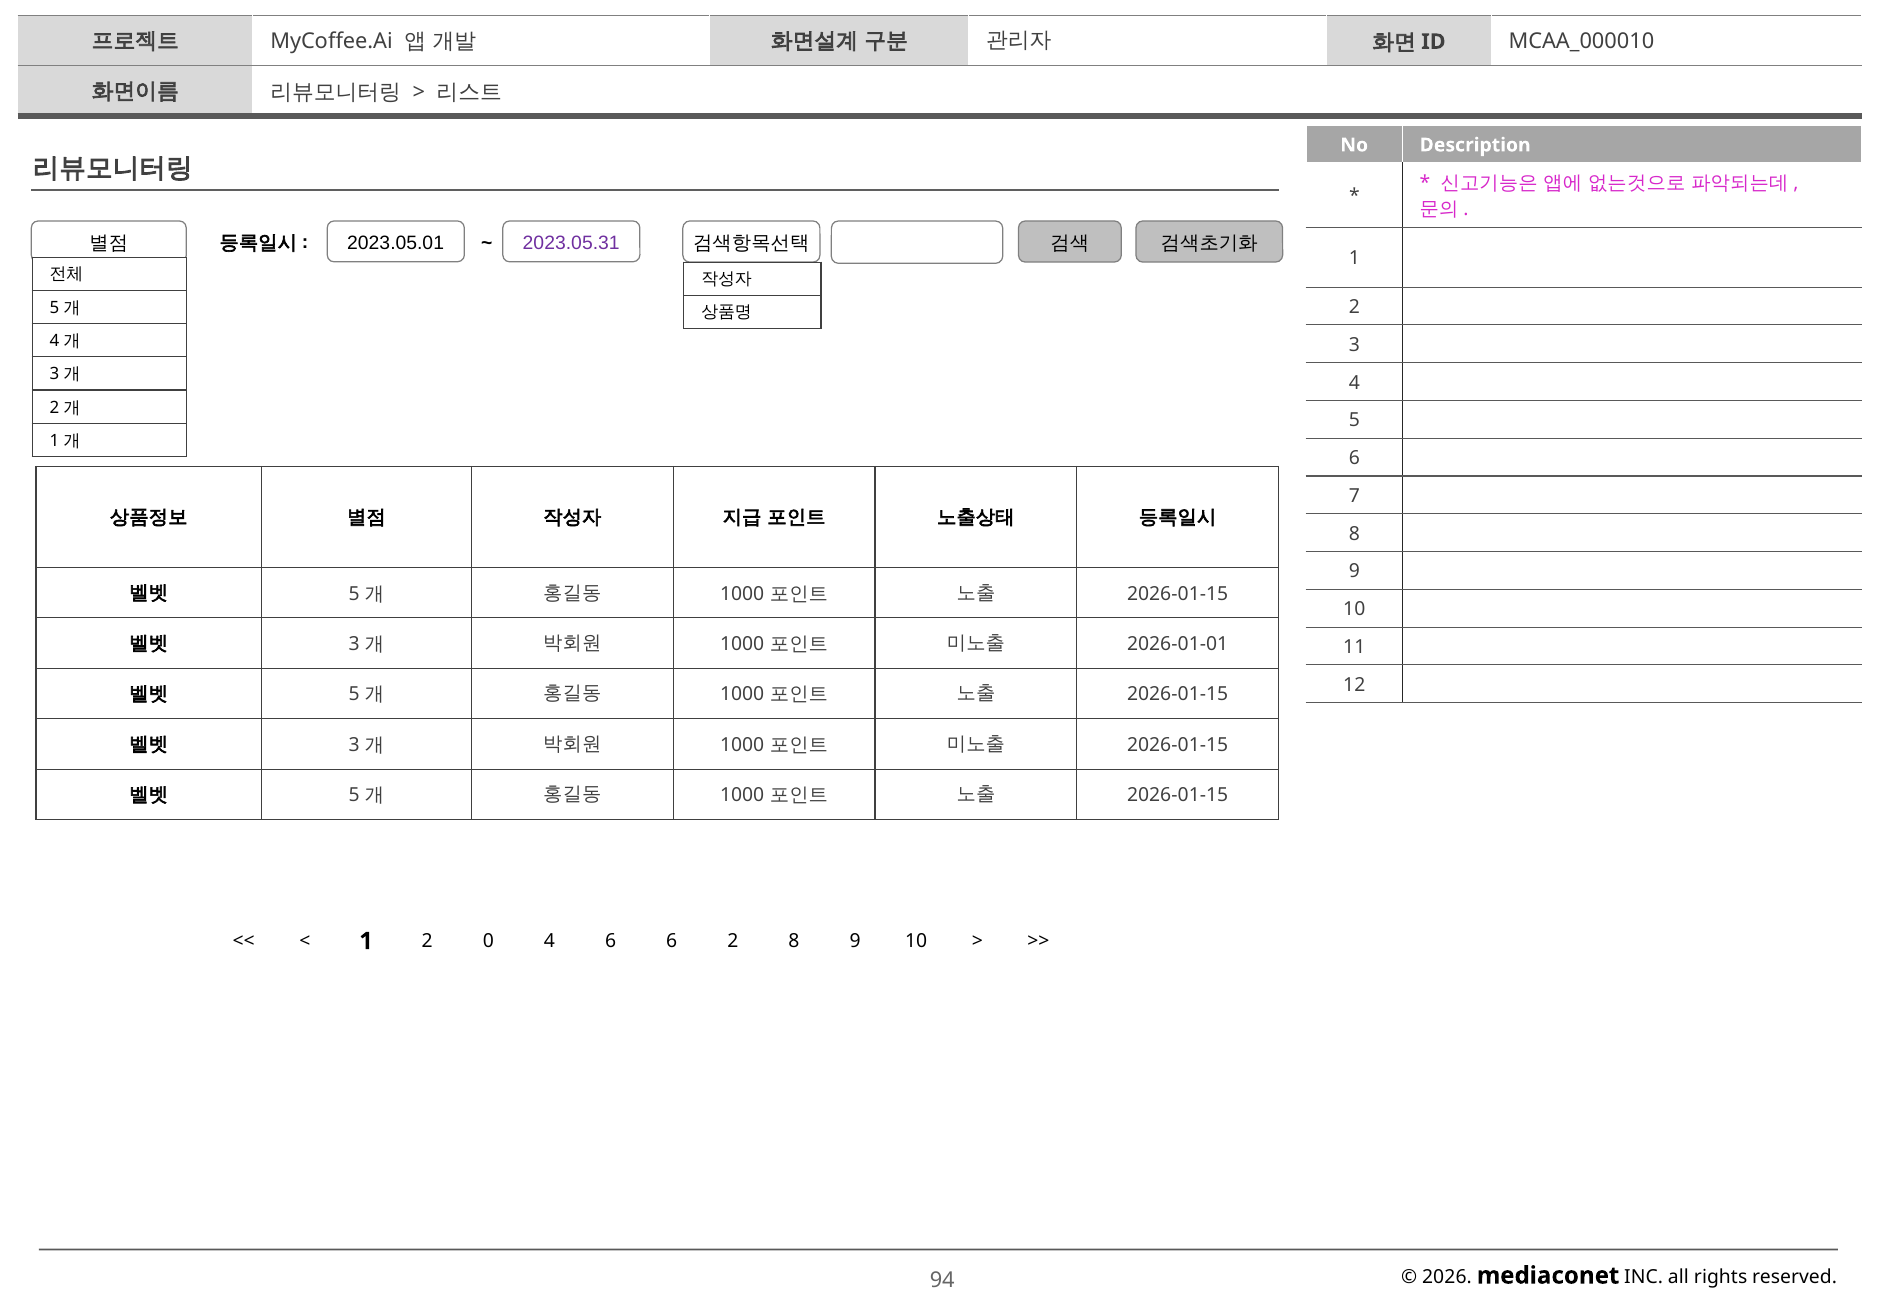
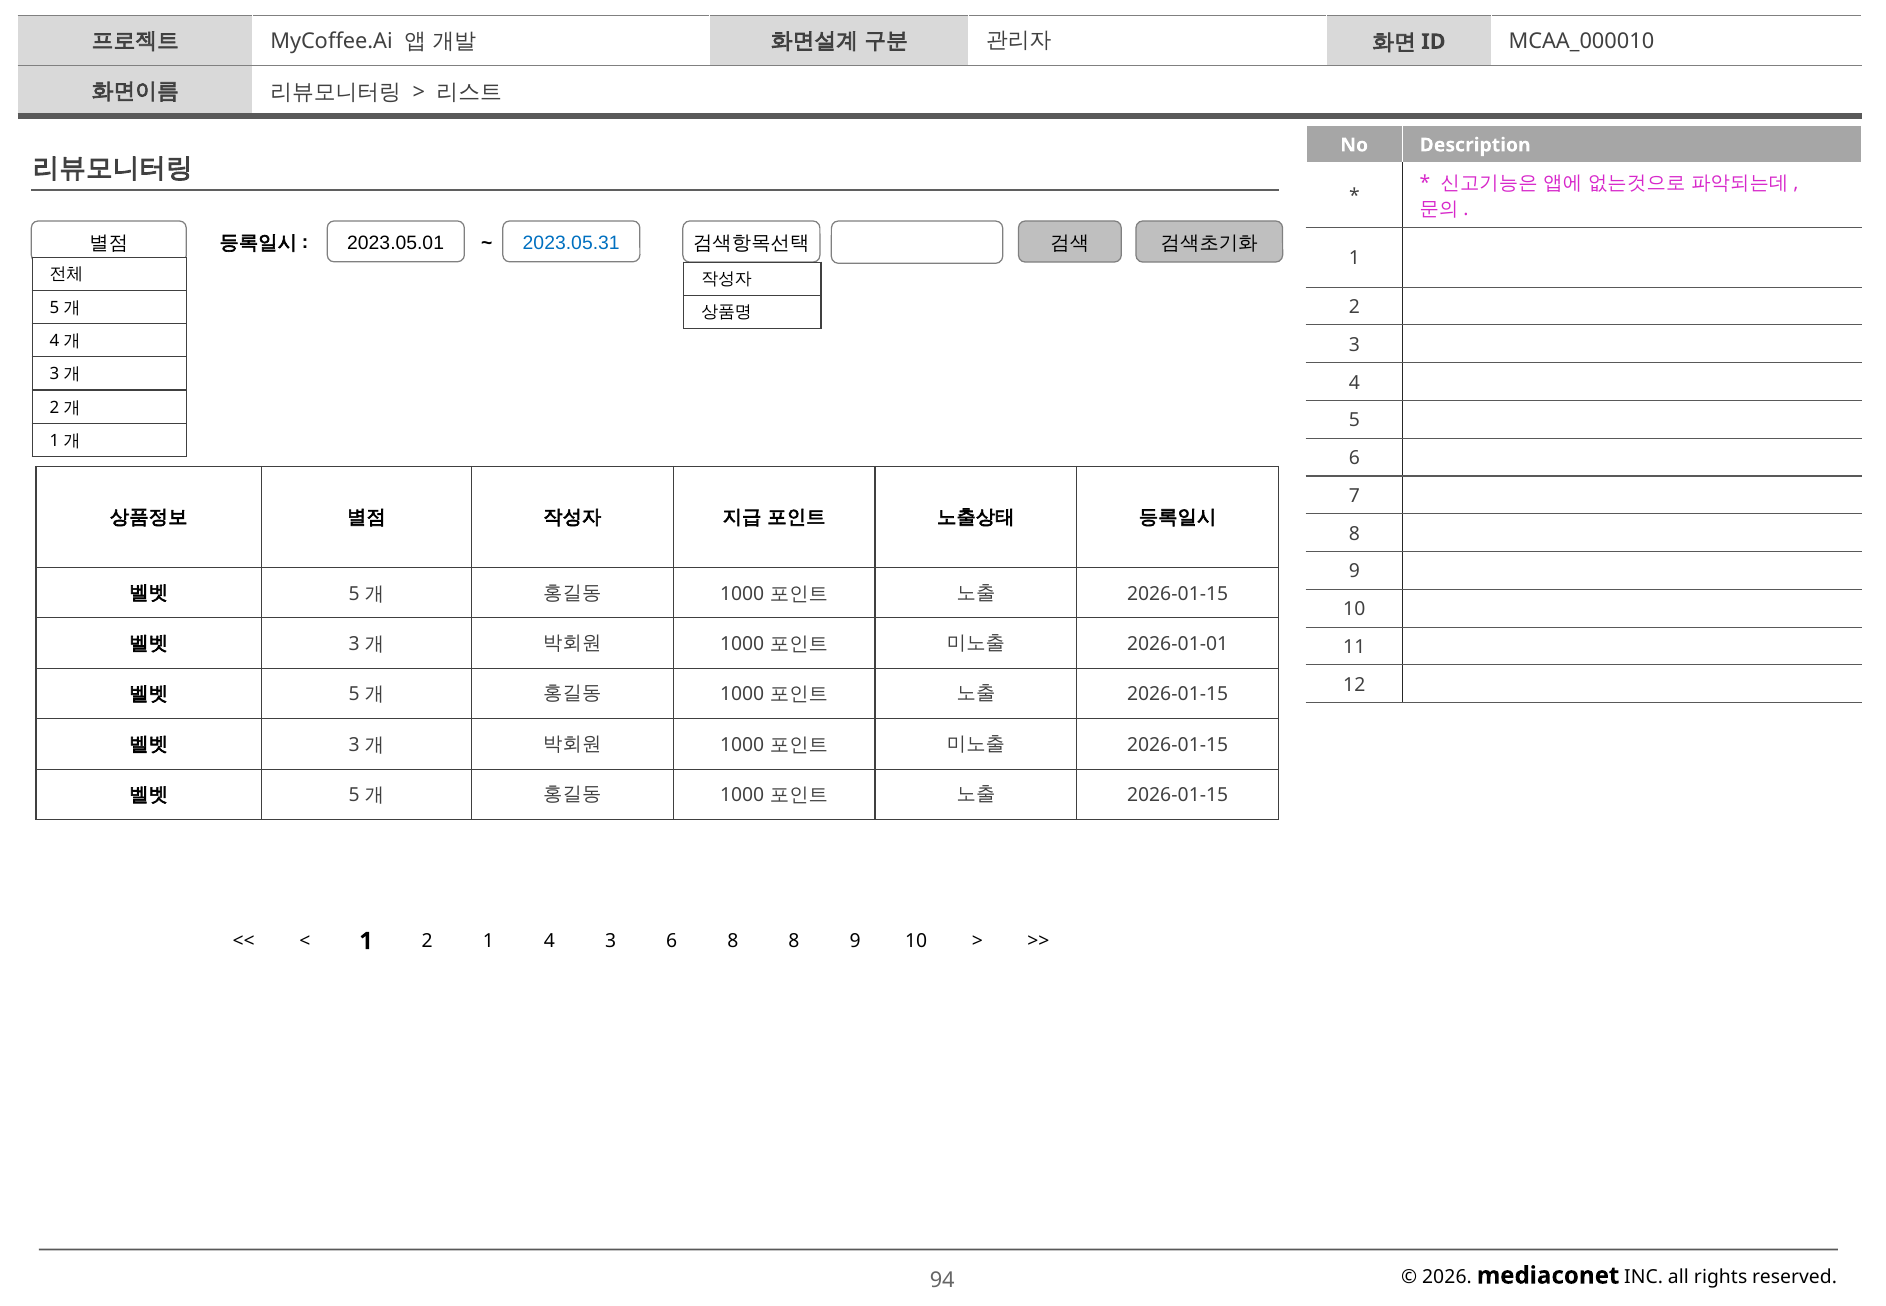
2023.05.31 colour: purple -> blue
2 0: 0 -> 1
4 6: 6 -> 3
6 2: 2 -> 8
